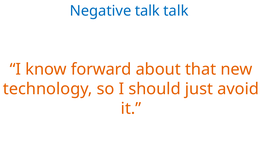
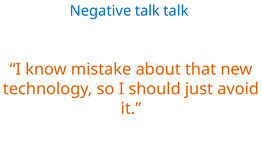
forward: forward -> mistake
